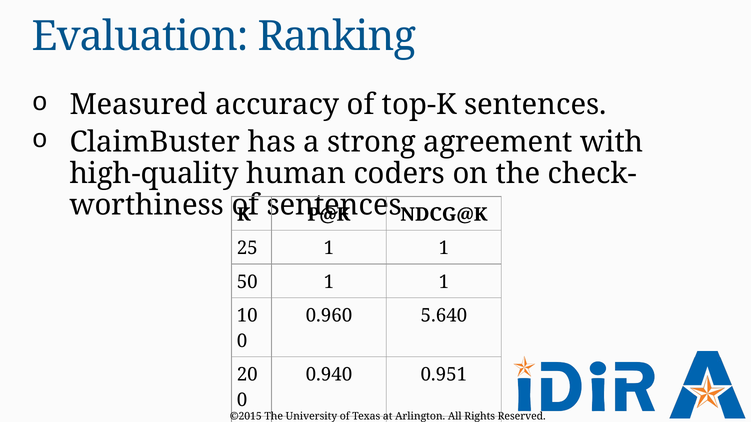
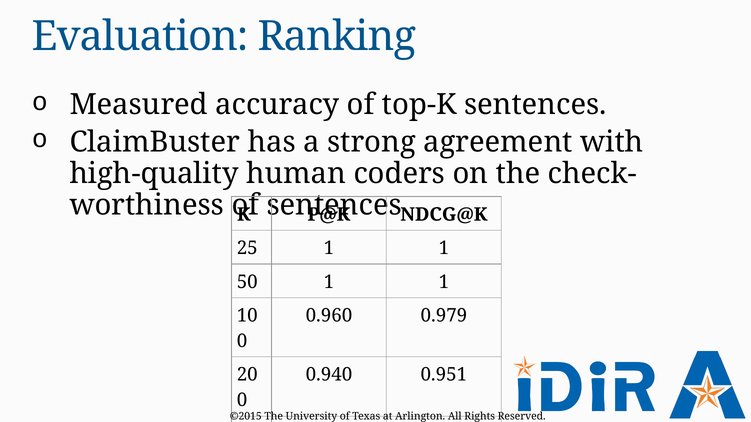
5.640: 5.640 -> 0.979
